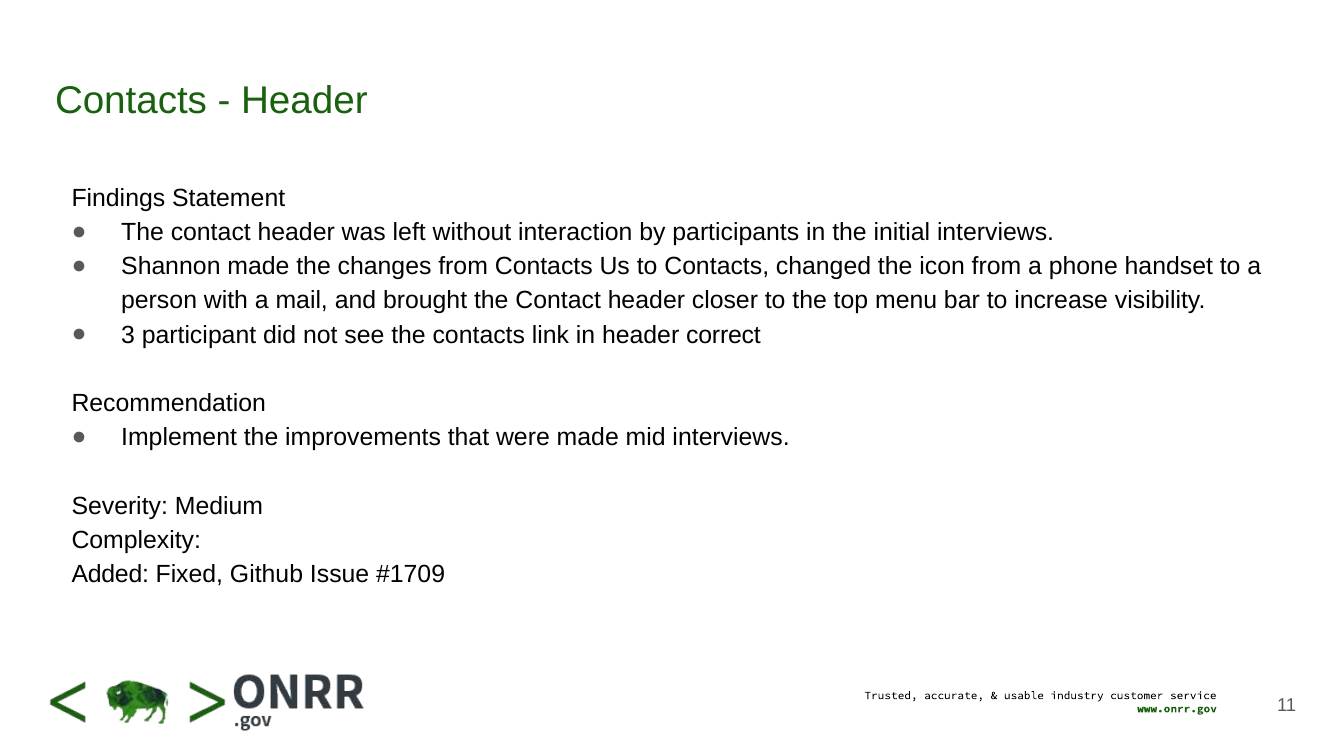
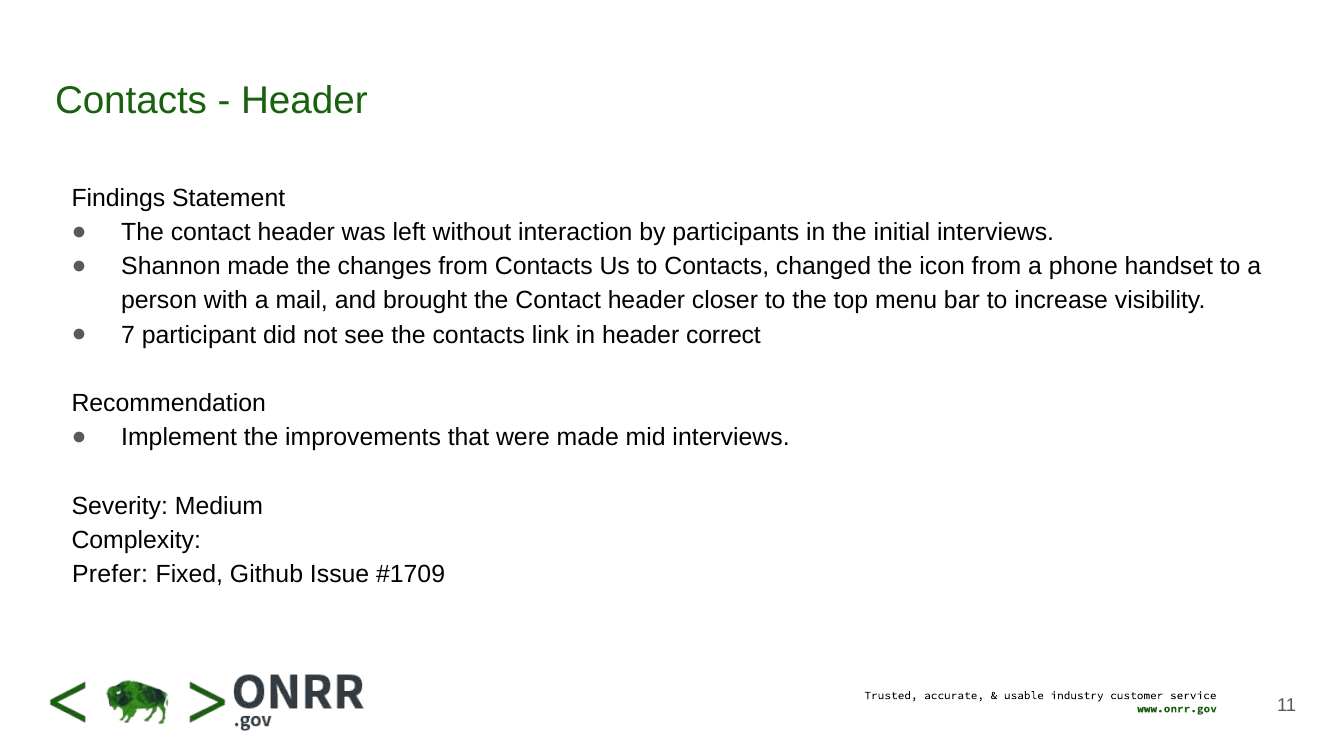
3: 3 -> 7
Added: Added -> Prefer
